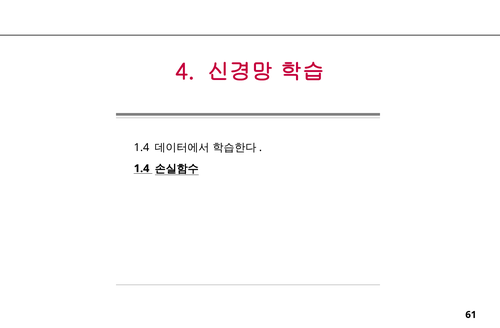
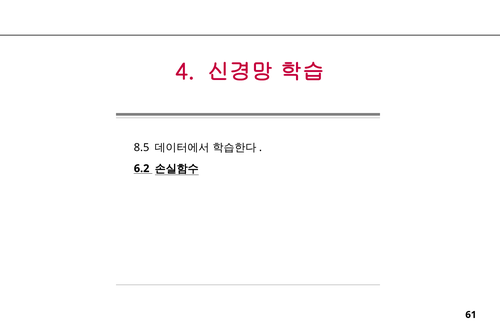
1.4 at (142, 148): 1.4 -> 8.5
1.4 at (142, 169): 1.4 -> 6.2
